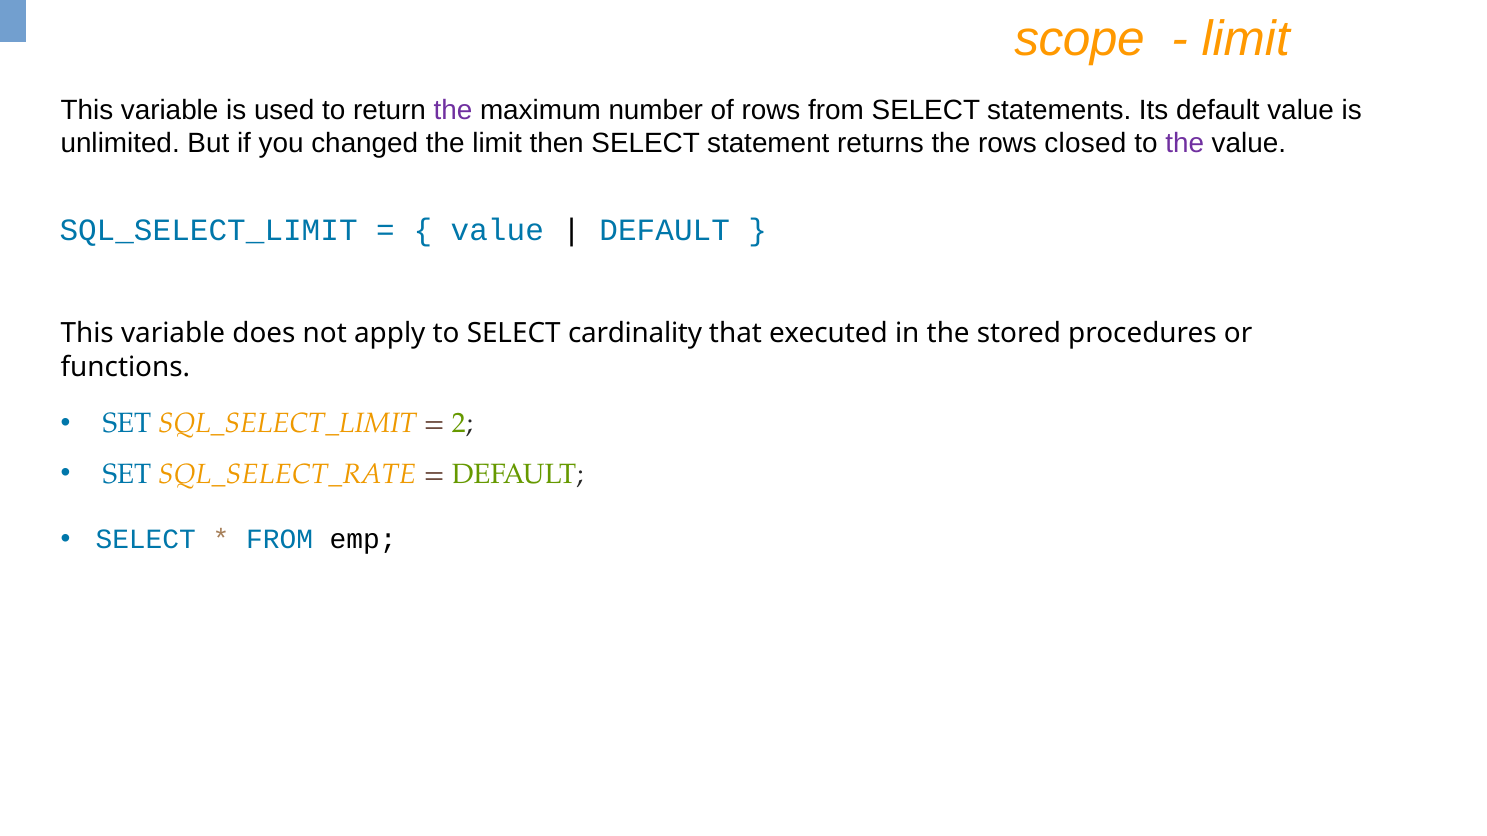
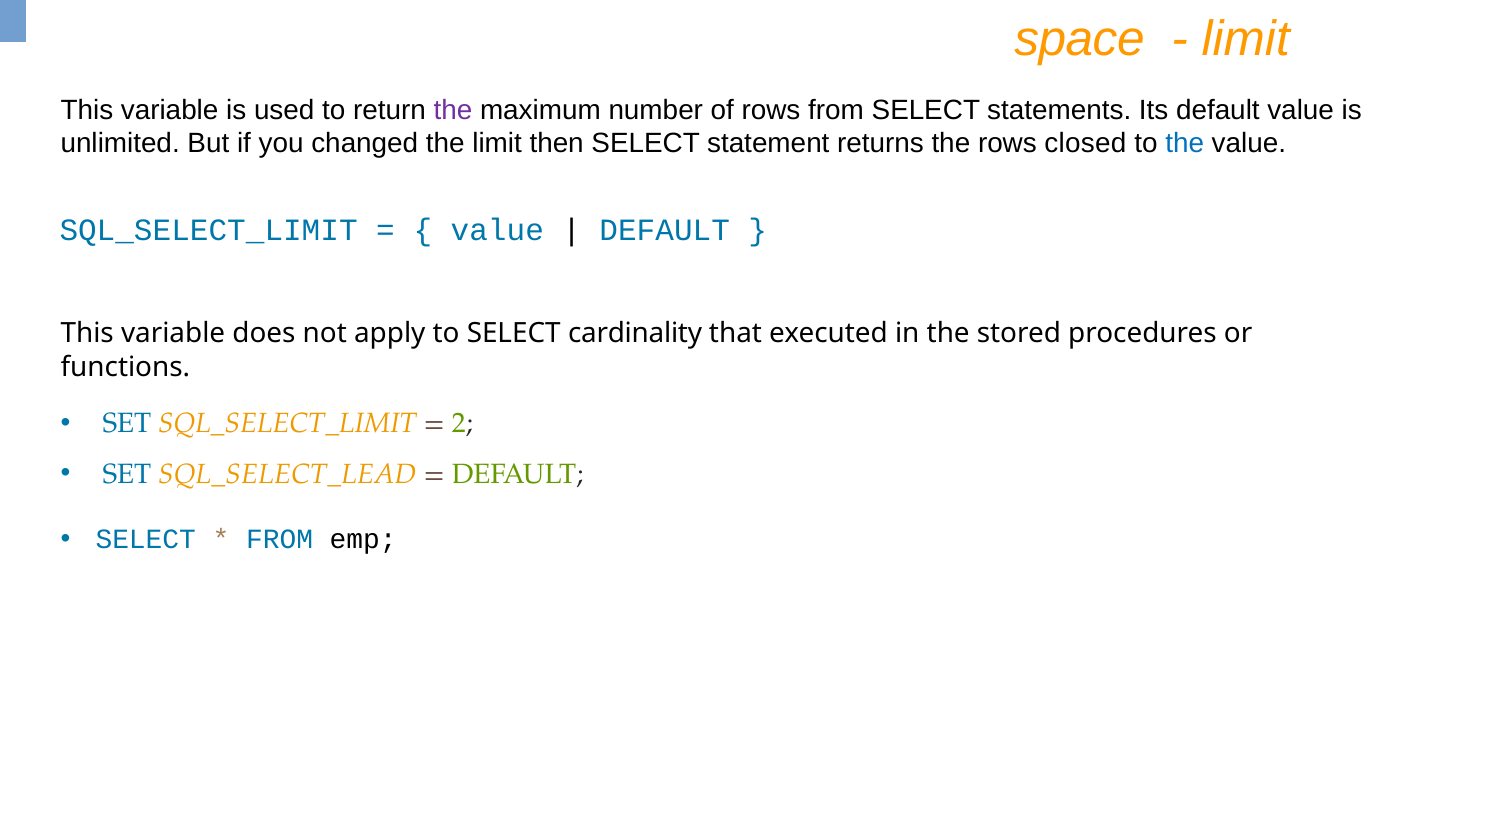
scope: scope -> space
the at (1185, 143) colour: purple -> blue
SQL_SELECT_RATE: SQL_SELECT_RATE -> SQL_SELECT_LEAD
